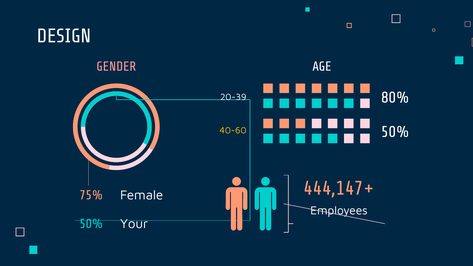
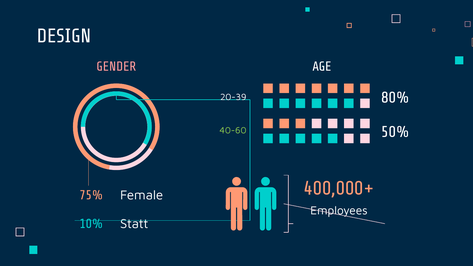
40-60 colour: yellow -> light green
444,147+: 444,147+ -> 400,000+
Your: Your -> Statt
50% at (91, 224): 50% -> 10%
